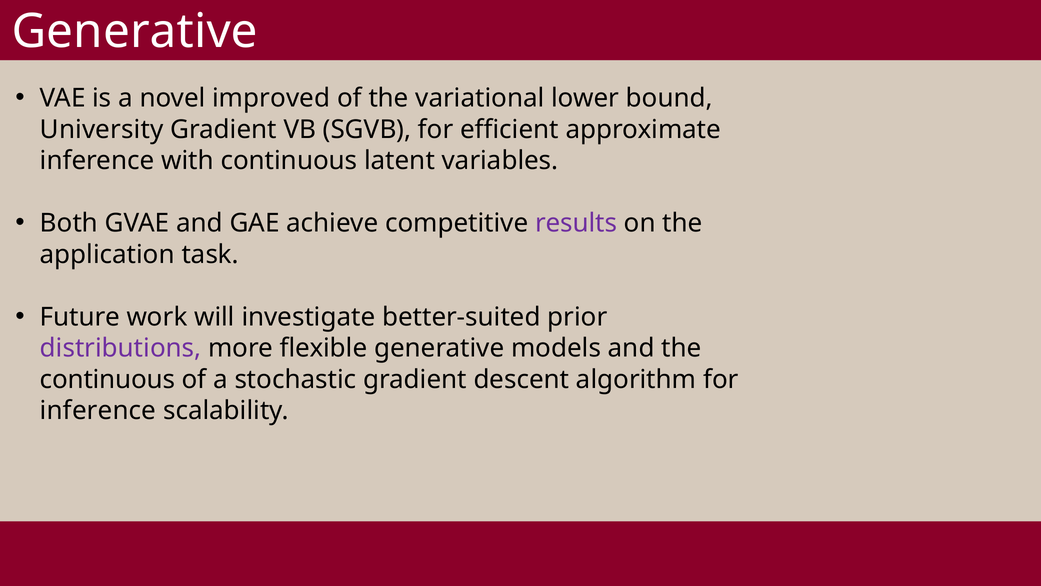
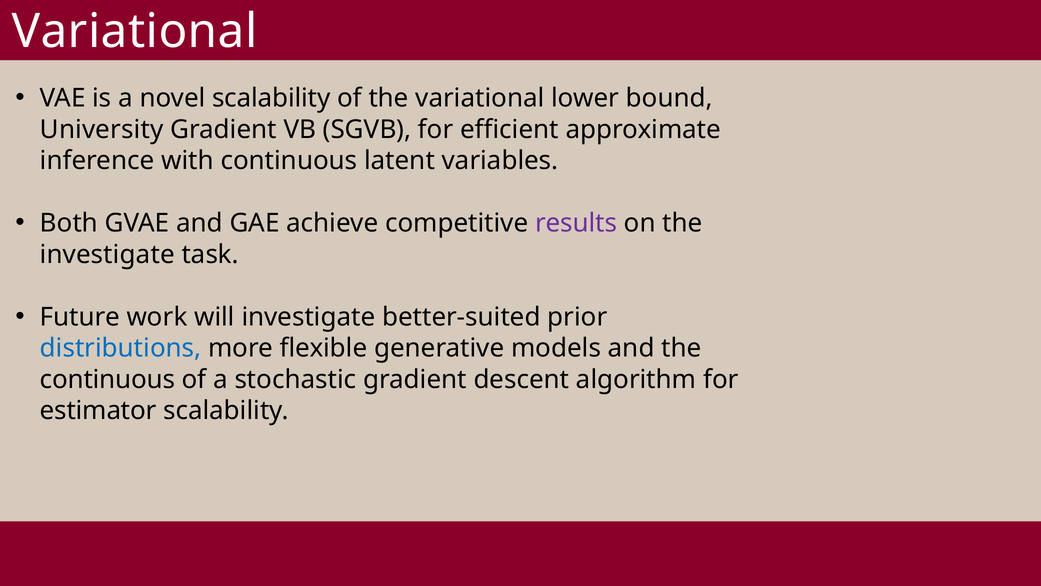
Generative at (135, 31): Generative -> Variational
novel improved: improved -> scalability
application at (107, 254): application -> investigate
distributions colour: purple -> blue
inference at (98, 410): inference -> estimator
